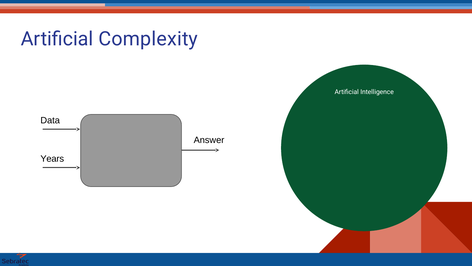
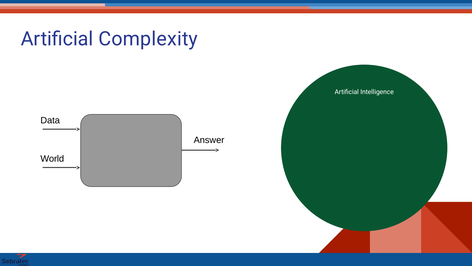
Years: Years -> World
